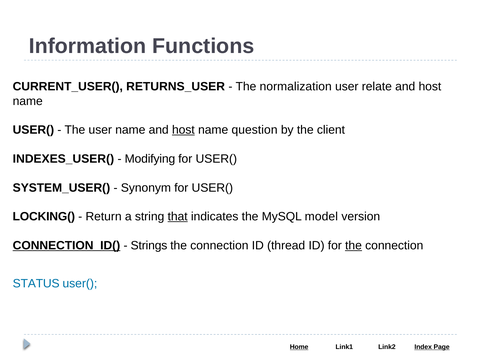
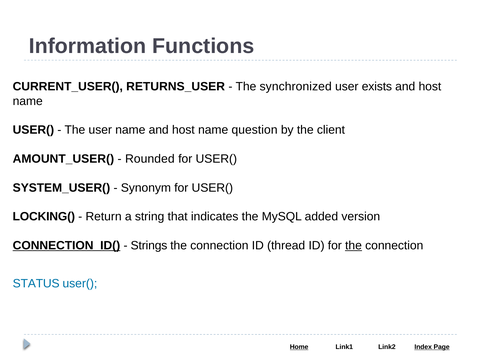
normalization: normalization -> synchronized
relate: relate -> exists
host at (183, 130) underline: present -> none
INDEXES_USER(: INDEXES_USER( -> AMOUNT_USER(
Modifying: Modifying -> Rounded
that underline: present -> none
model: model -> added
